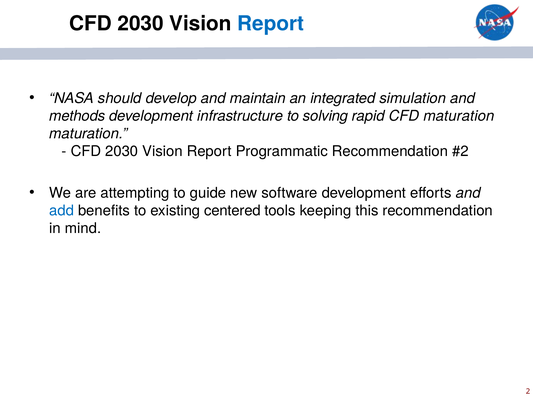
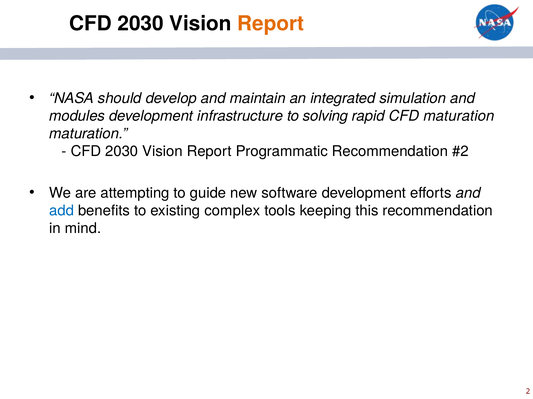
Report at (271, 24) colour: blue -> orange
methods: methods -> modules
centered: centered -> complex
